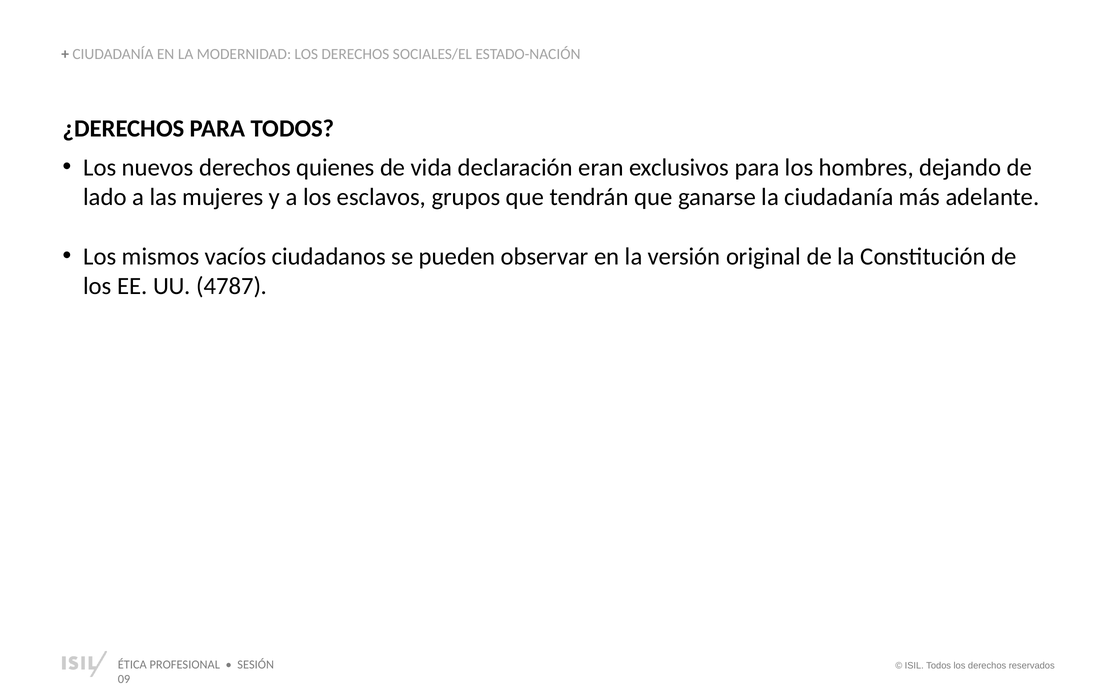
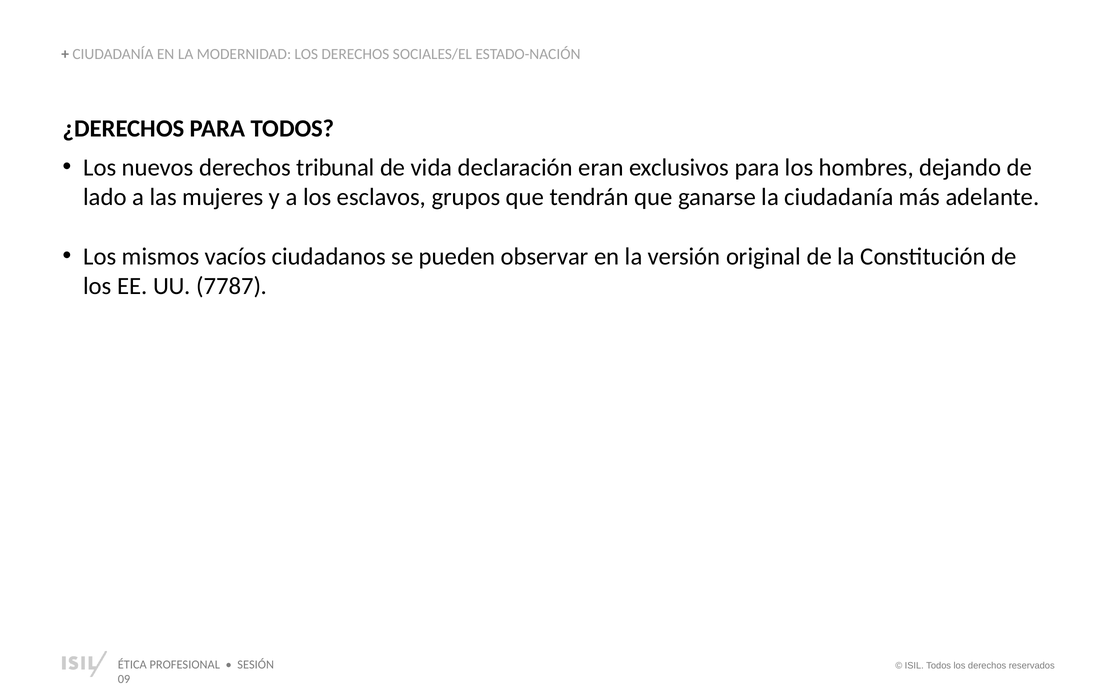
quienes: quienes -> tribunal
4787: 4787 -> 7787
